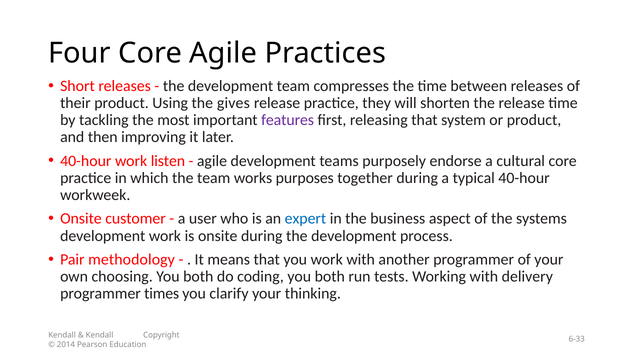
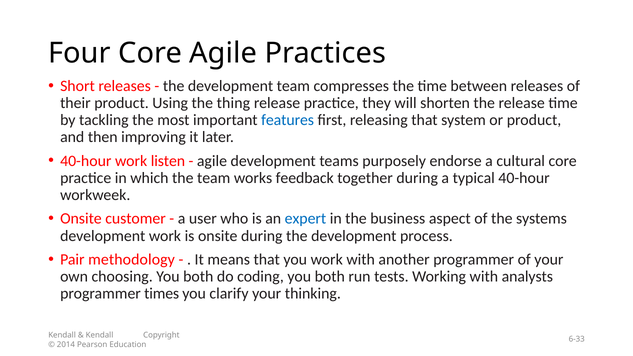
gives: gives -> thing
features colour: purple -> blue
purposes: purposes -> feedback
delivery: delivery -> analysts
